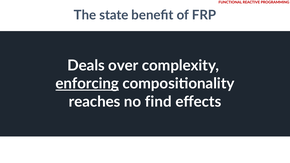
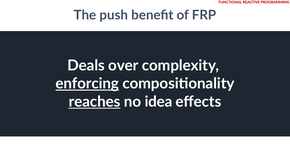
state: state -> push
reaches underline: none -> present
find: find -> idea
